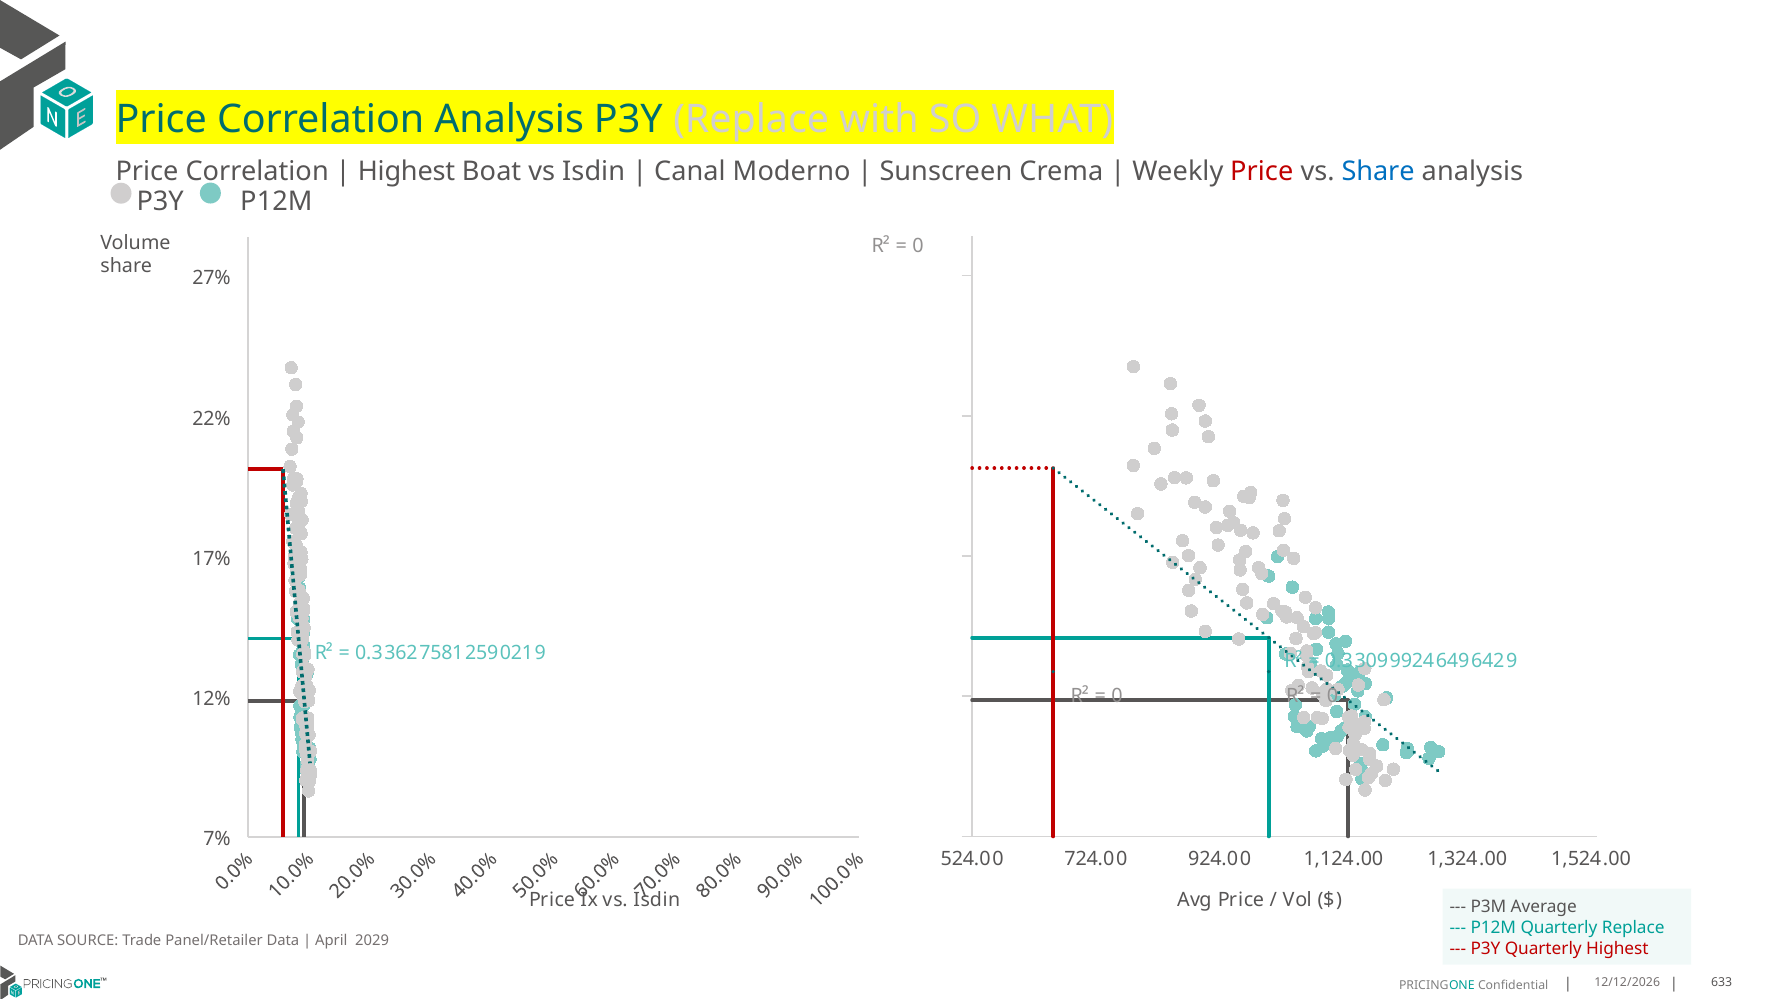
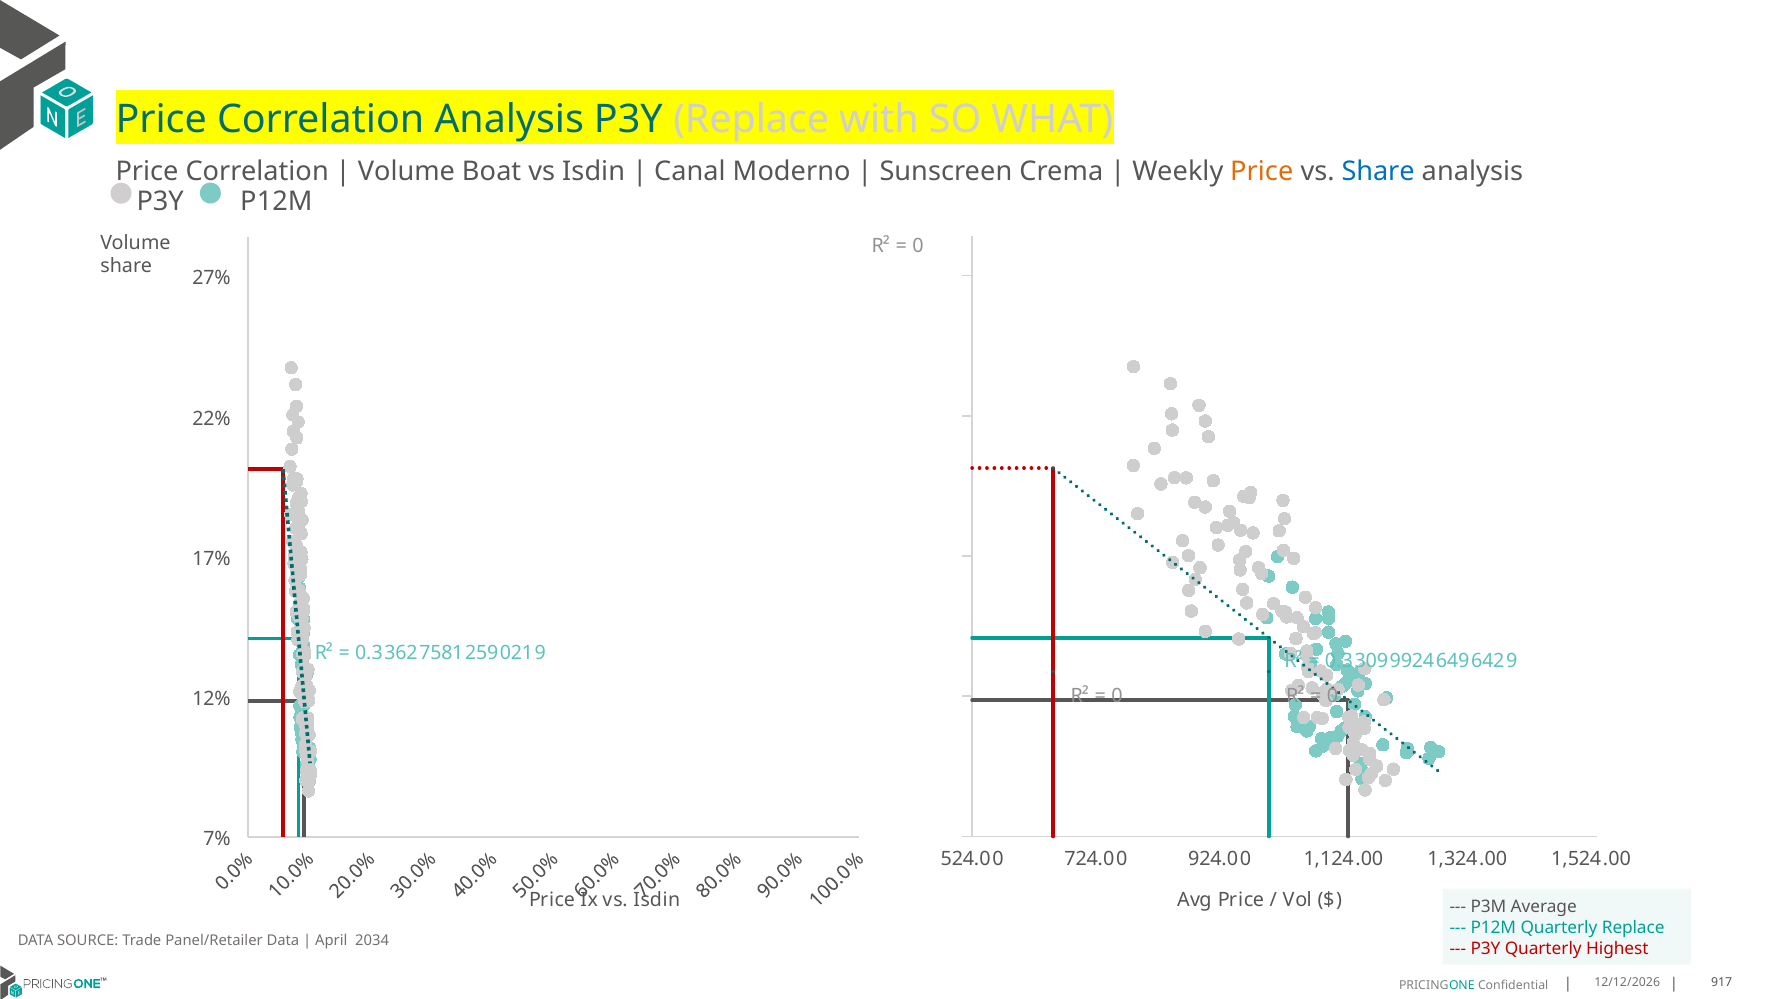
Highest at (407, 172): Highest -> Volume
Price at (1262, 172) colour: red -> orange
2029: 2029 -> 2034
633: 633 -> 917
